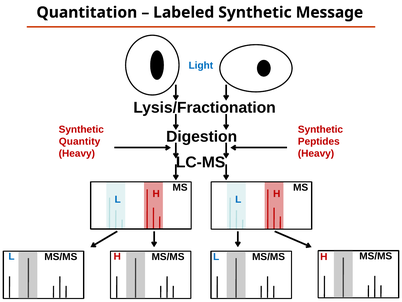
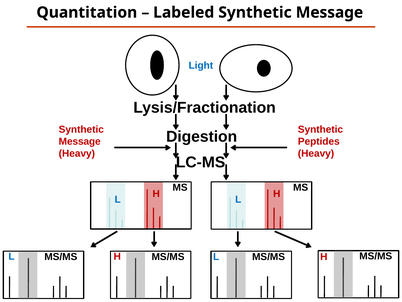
Quantity at (80, 141): Quantity -> Message
